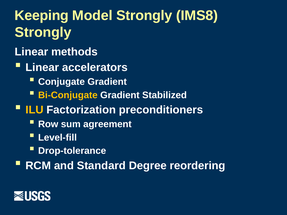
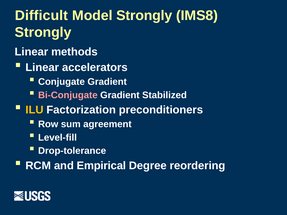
Keeping: Keeping -> Difficult
Bi-Conjugate colour: yellow -> pink
Standard: Standard -> Empirical
